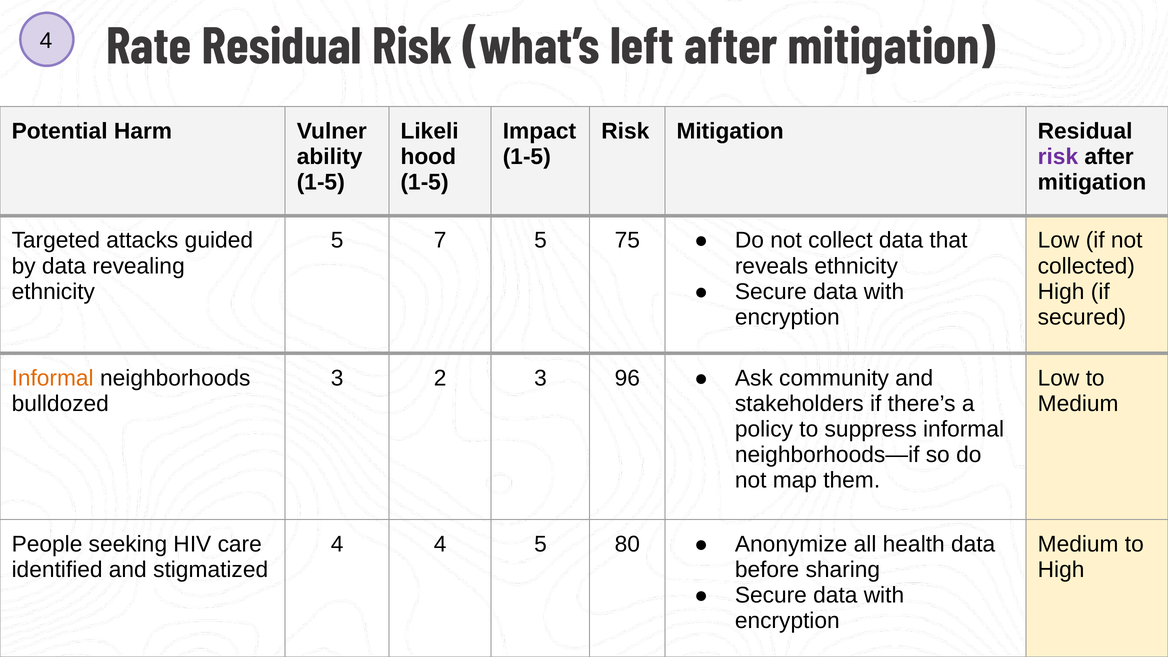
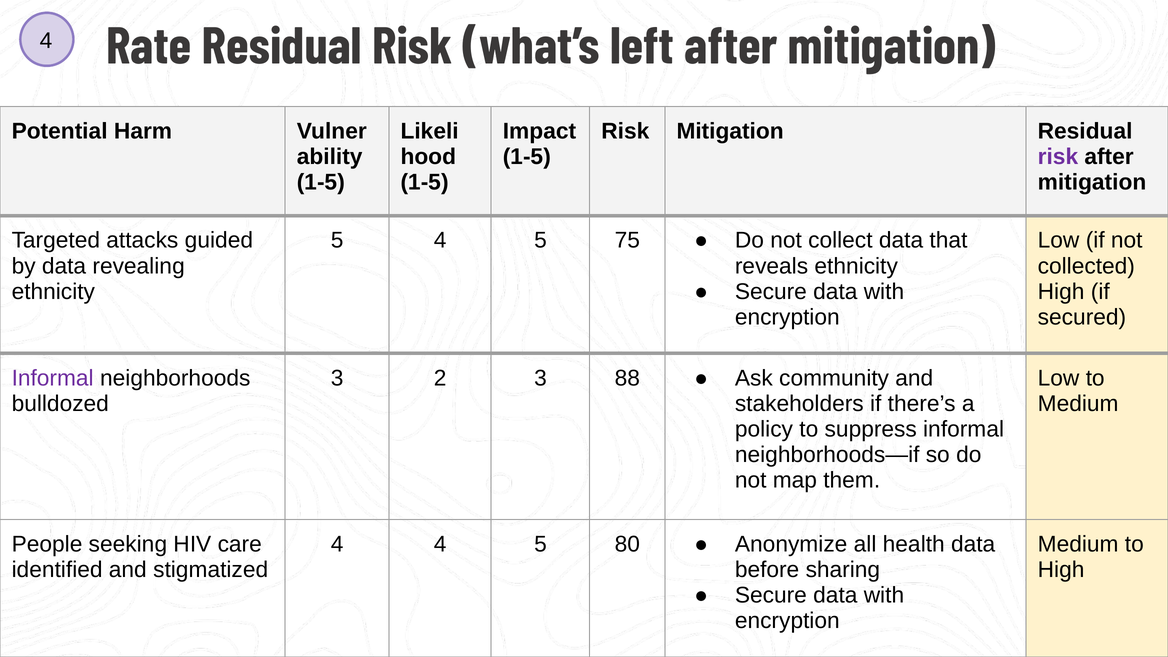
5 7: 7 -> 4
Informal at (53, 378) colour: orange -> purple
96: 96 -> 88
